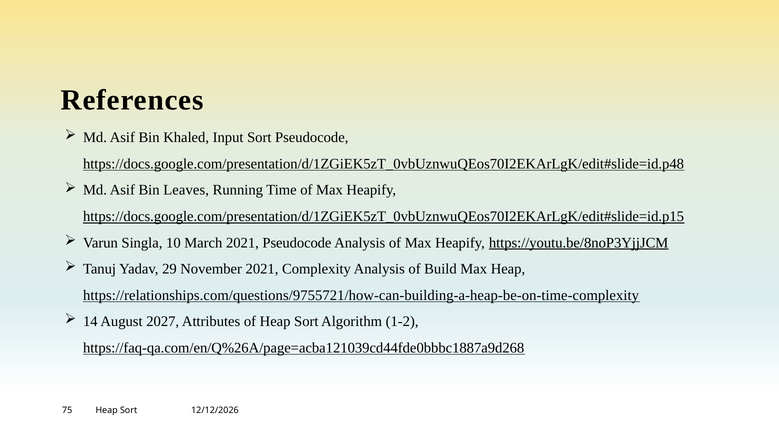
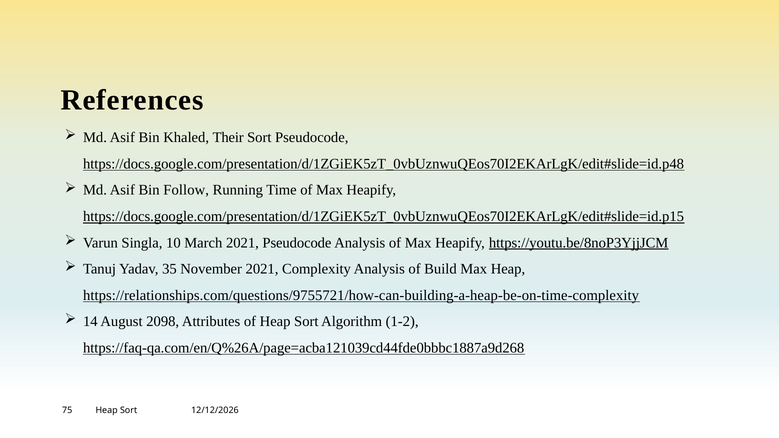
Input: Input -> Their
Leaves: Leaves -> Follow
29: 29 -> 35
2027: 2027 -> 2098
